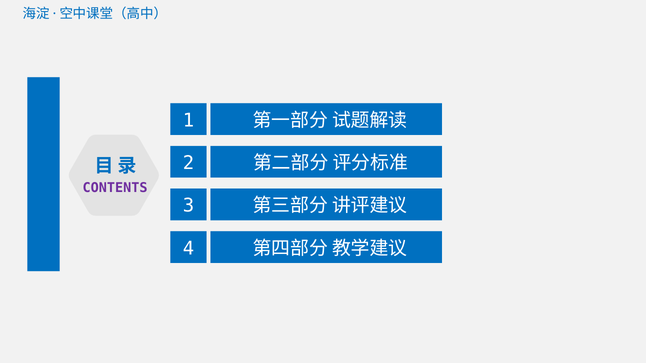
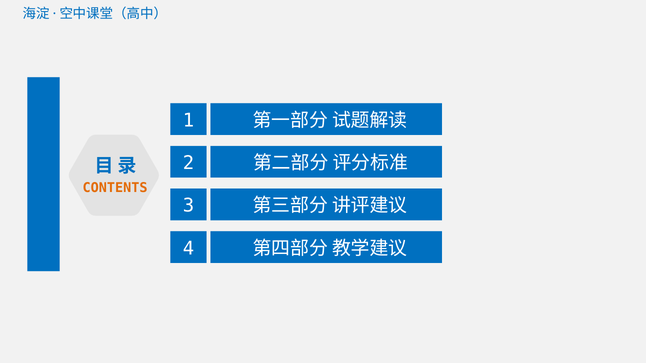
CONTENTS colour: purple -> orange
